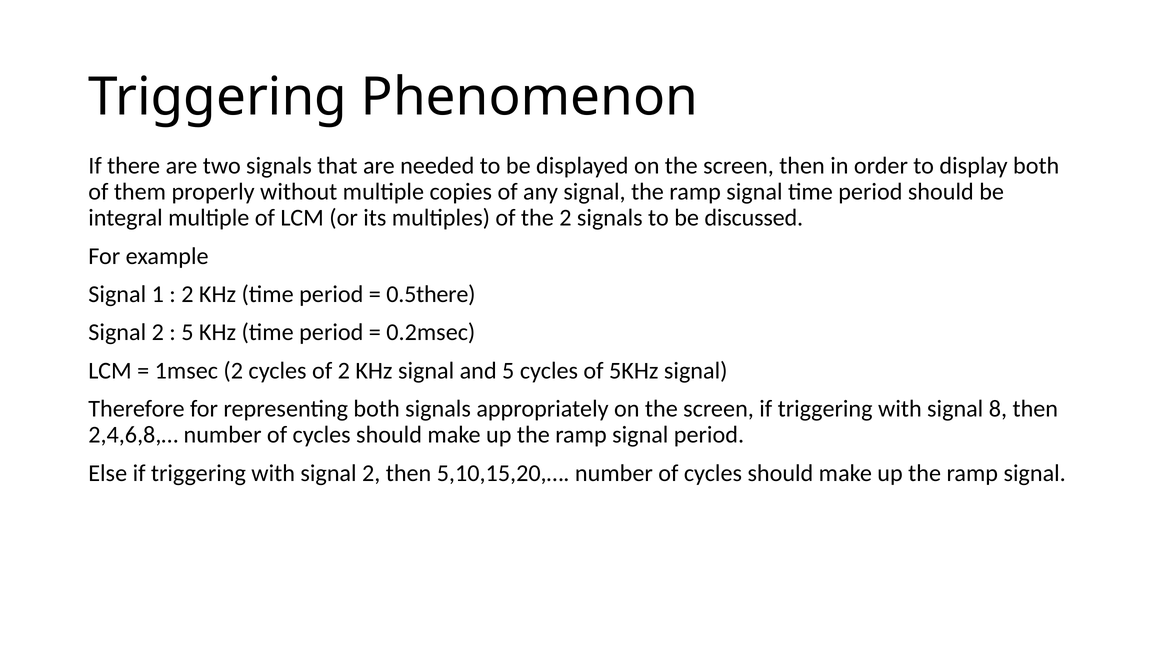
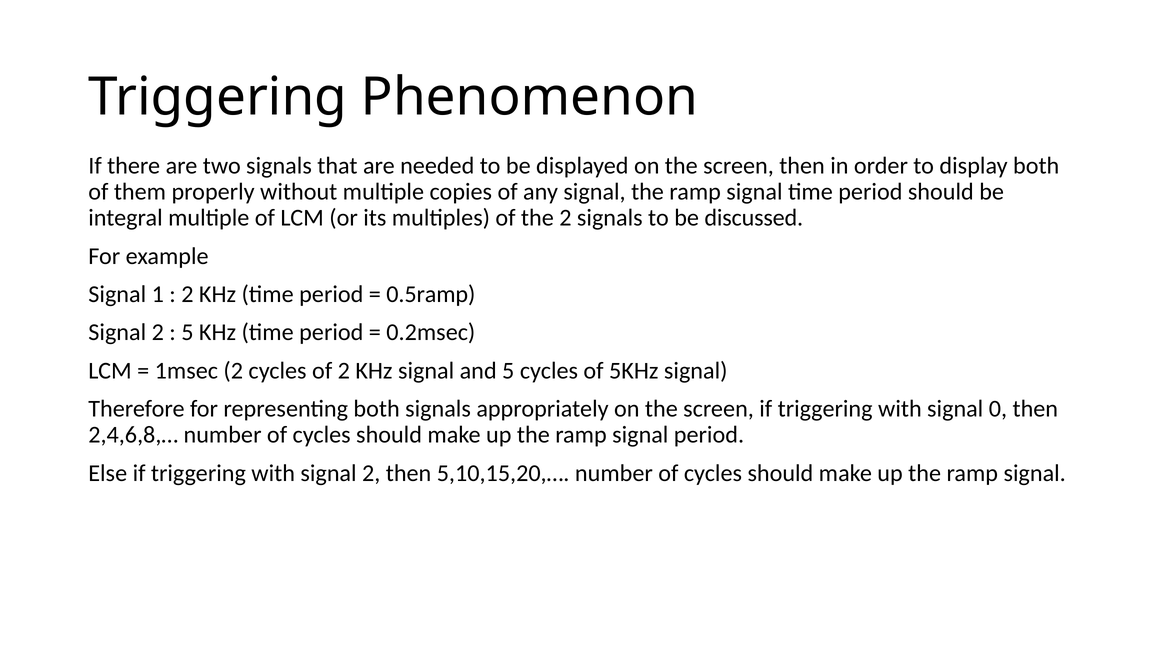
0.5there: 0.5there -> 0.5ramp
8: 8 -> 0
